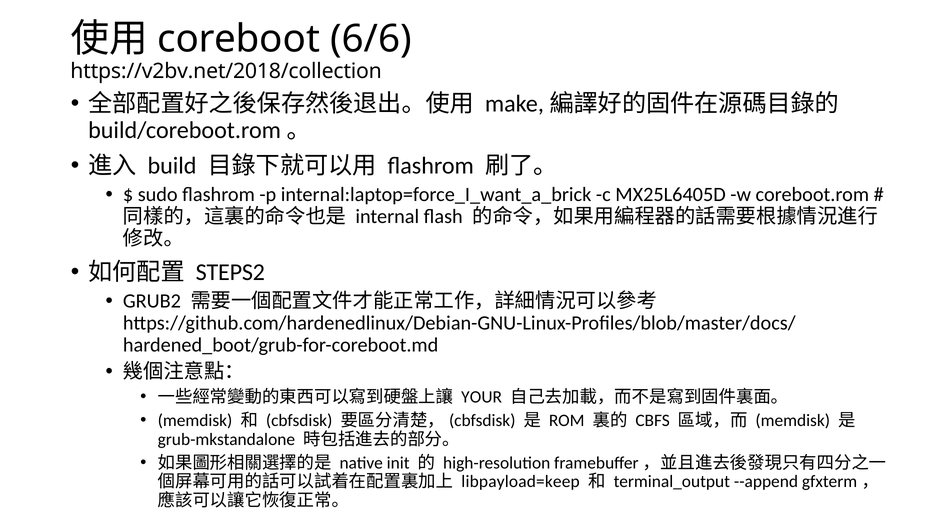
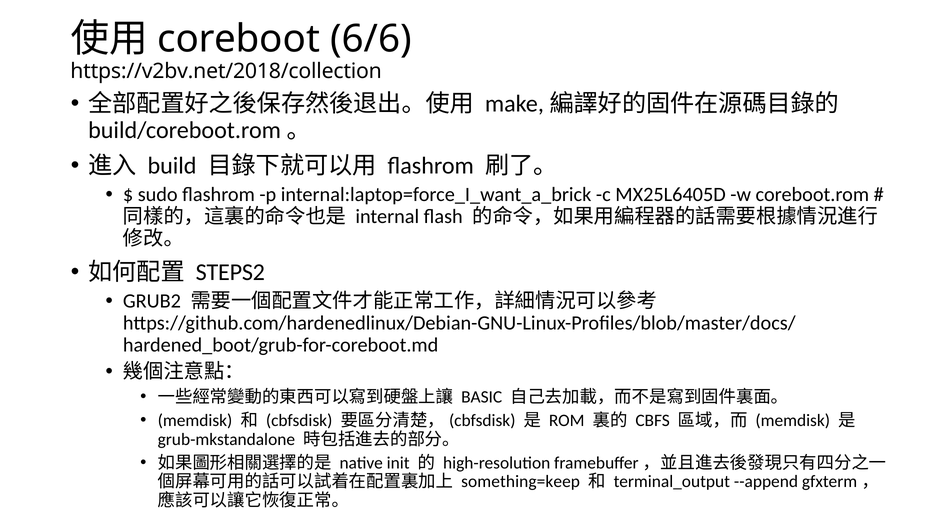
YOUR: YOUR -> BASIC
libpayload=keep: libpayload=keep -> something=keep
